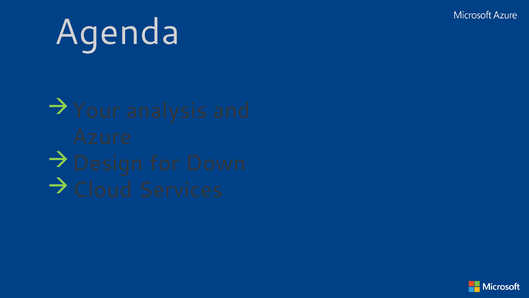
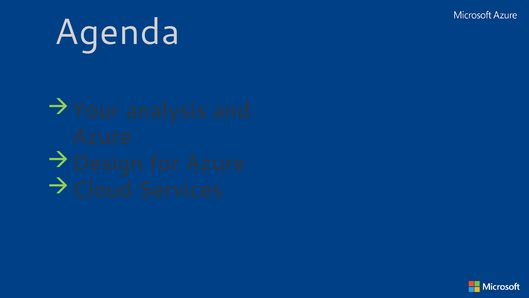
for Down: Down -> Azure
